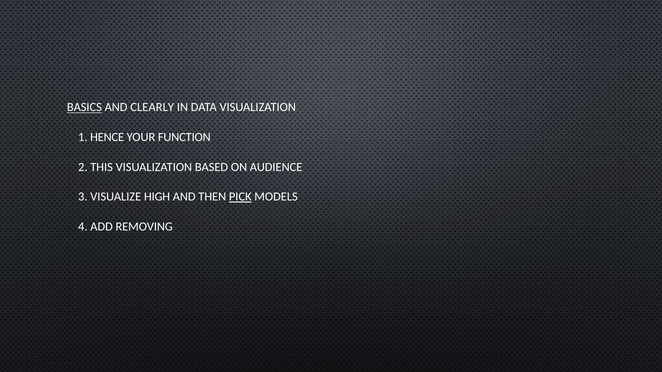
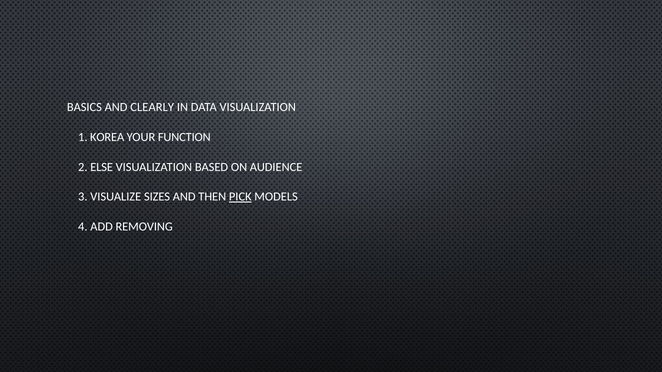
BASICS underline: present -> none
HENCE: HENCE -> KOREA
THIS: THIS -> ELSE
HIGH: HIGH -> SIZES
